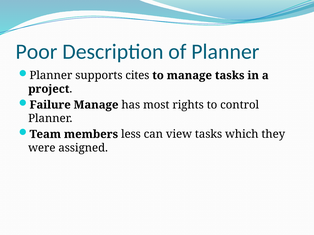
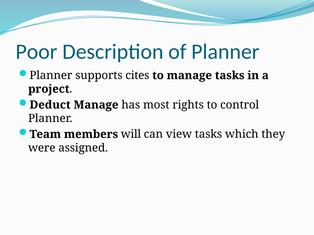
Failure: Failure -> Deduct
less: less -> will
